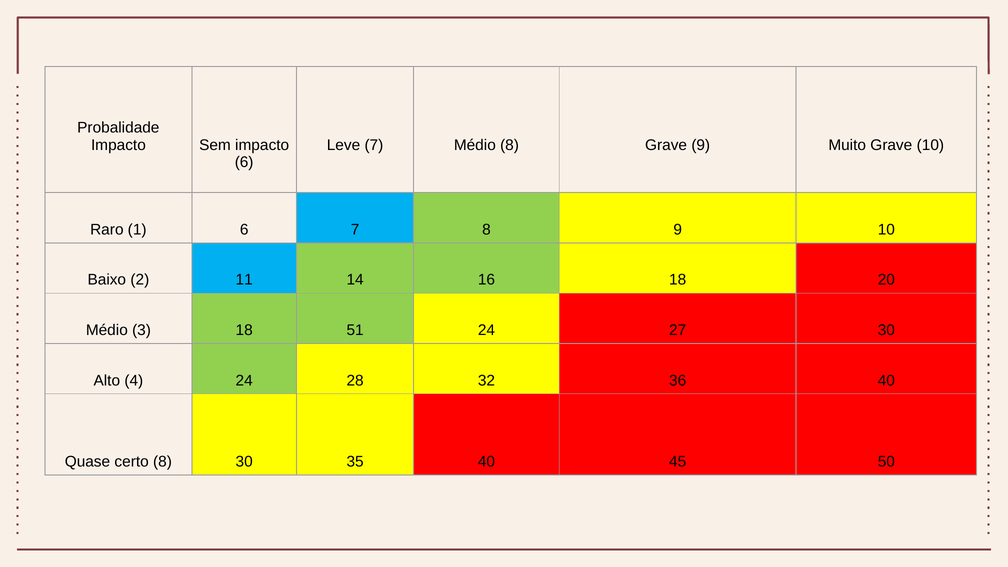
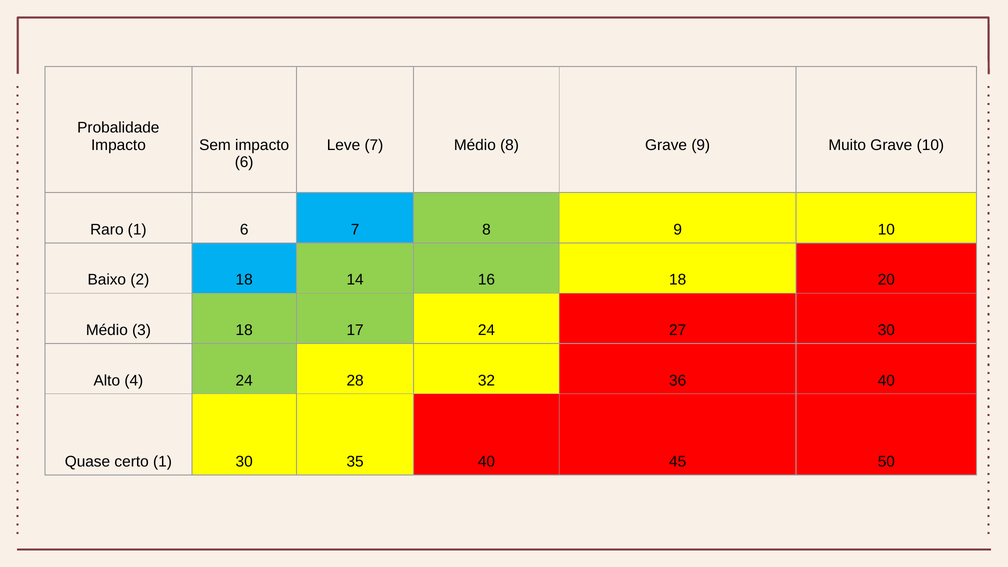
2 11: 11 -> 18
51: 51 -> 17
certo 8: 8 -> 1
